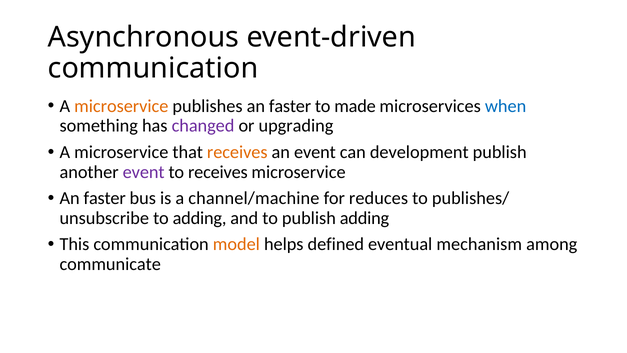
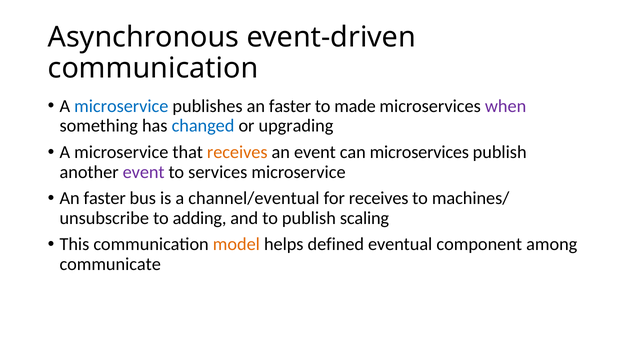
microservice at (121, 106) colour: orange -> blue
when colour: blue -> purple
changed colour: purple -> blue
can development: development -> microservices
to receives: receives -> services
channel/machine: channel/machine -> channel/eventual
for reduces: reduces -> receives
publishes/: publishes/ -> machines/
publish adding: adding -> scaling
mechanism: mechanism -> component
